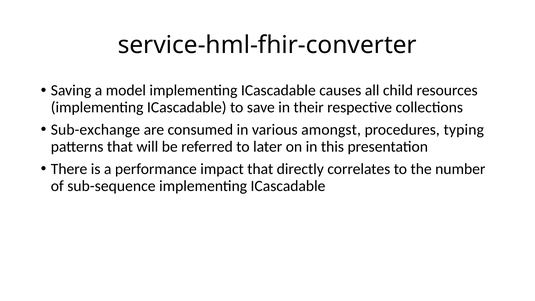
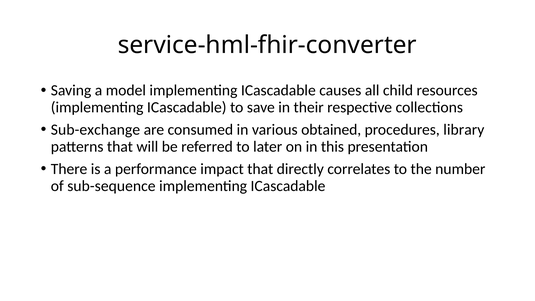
amongst: amongst -> obtained
typing: typing -> library
